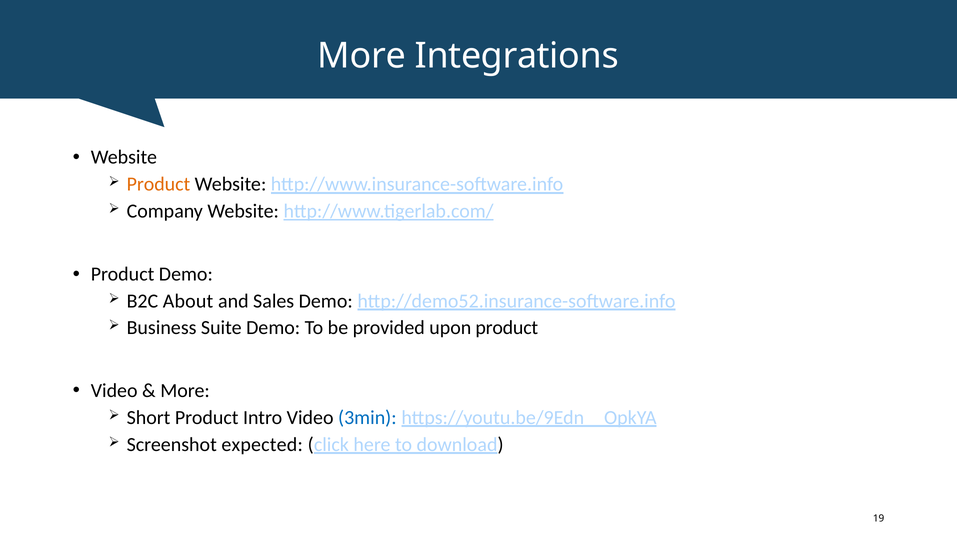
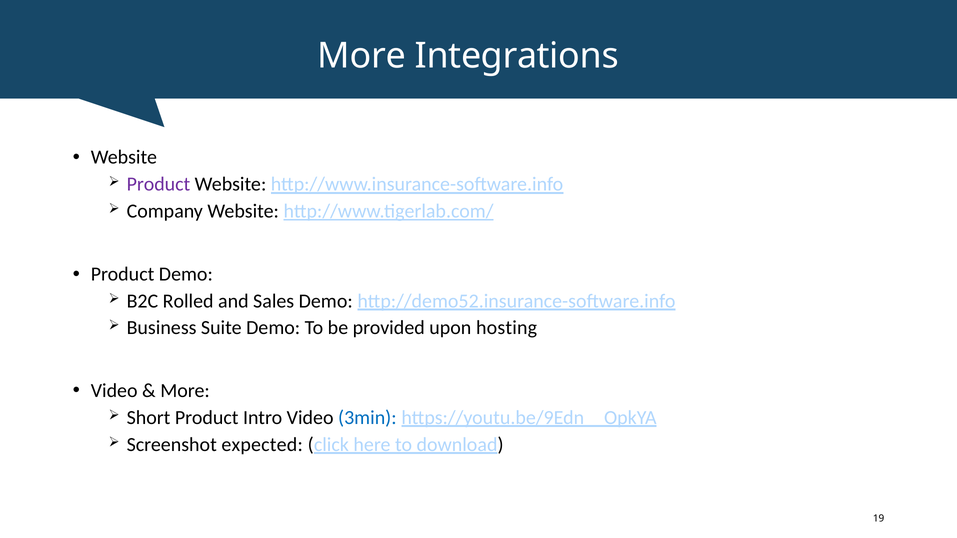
Product at (158, 184) colour: orange -> purple
About: About -> Rolled
upon product: product -> hosting
